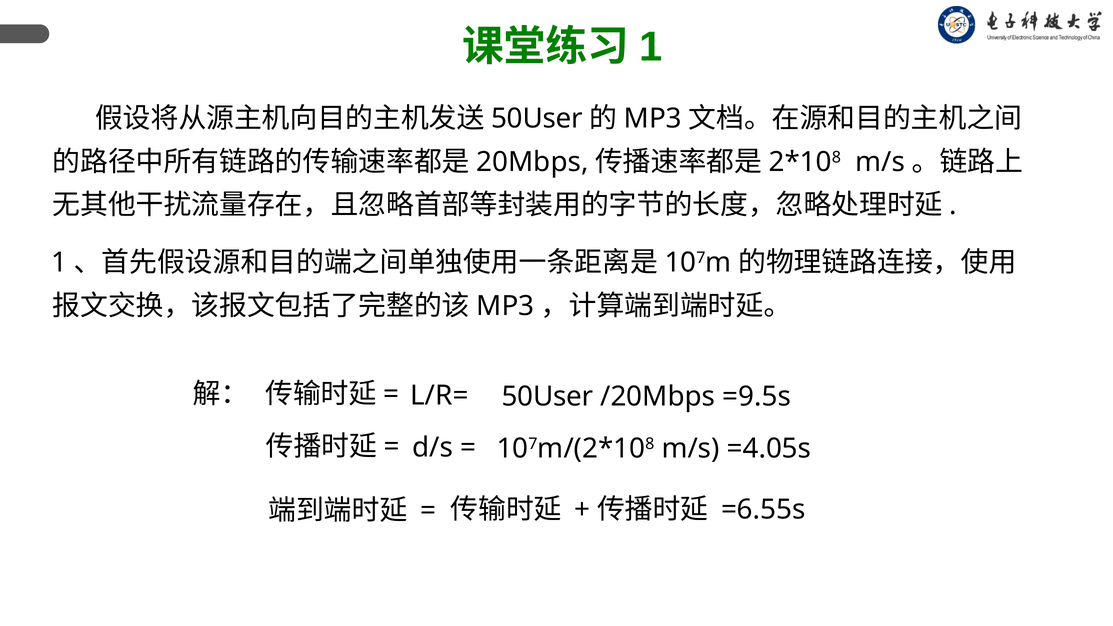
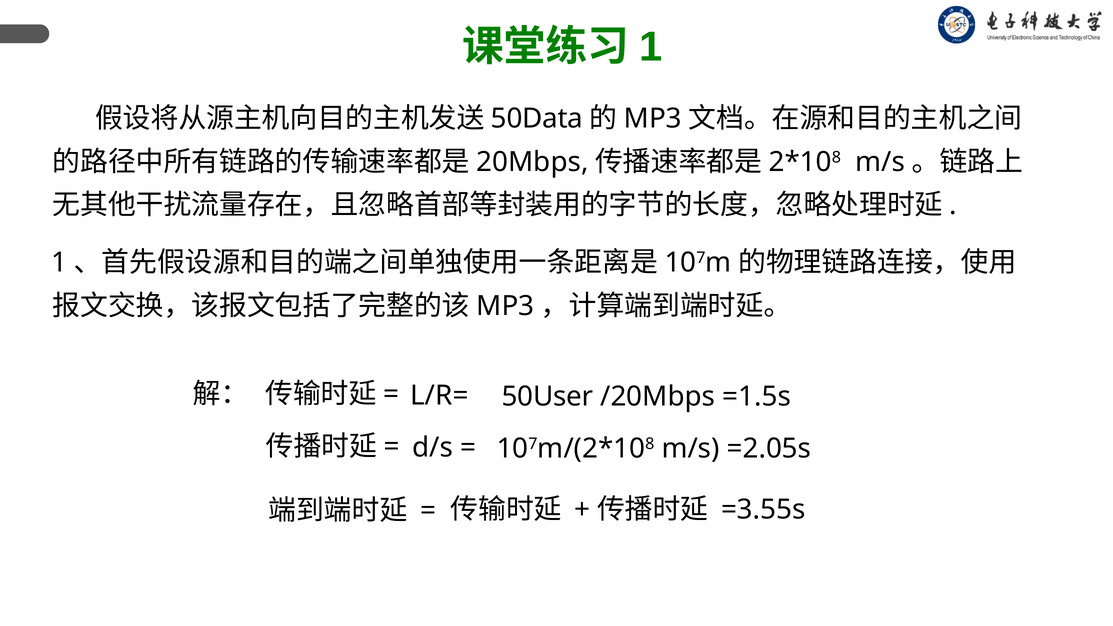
50User at (537, 119): 50User -> 50Data
=9.5s: =9.5s -> =1.5s
=4.05s: =4.05s -> =2.05s
=6.55s: =6.55s -> =3.55s
